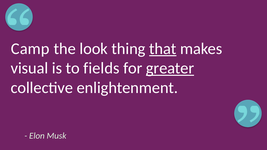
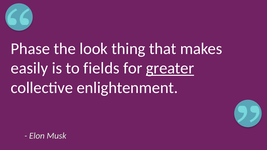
Camp: Camp -> Phase
that underline: present -> none
visual: visual -> easily
